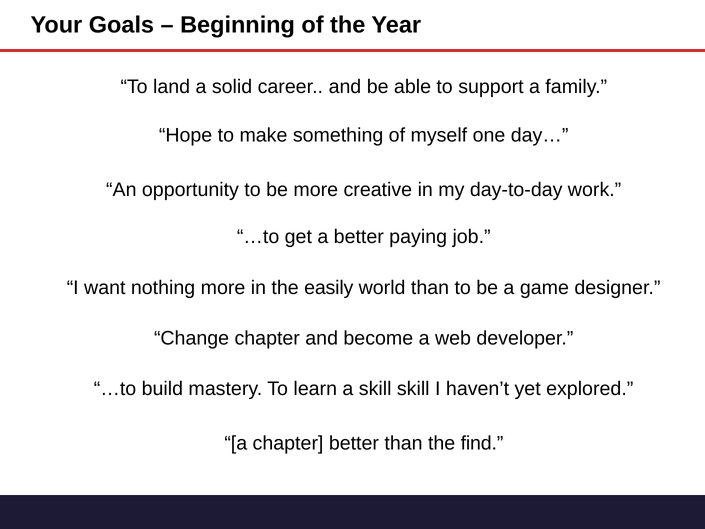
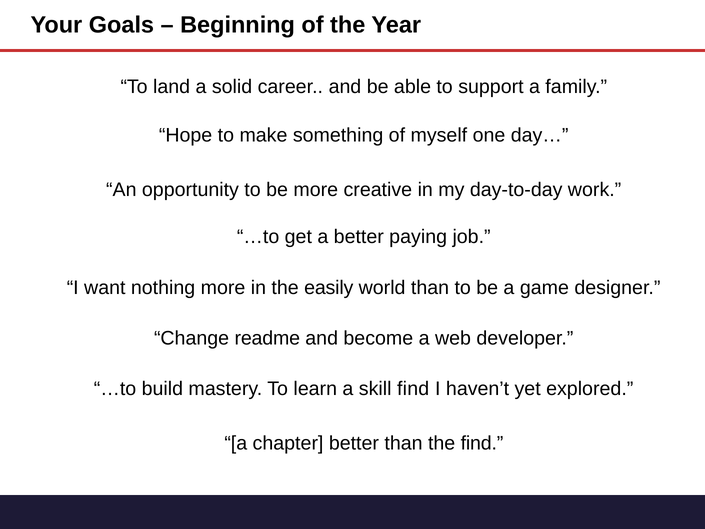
Change chapter: chapter -> readme
skill skill: skill -> find
